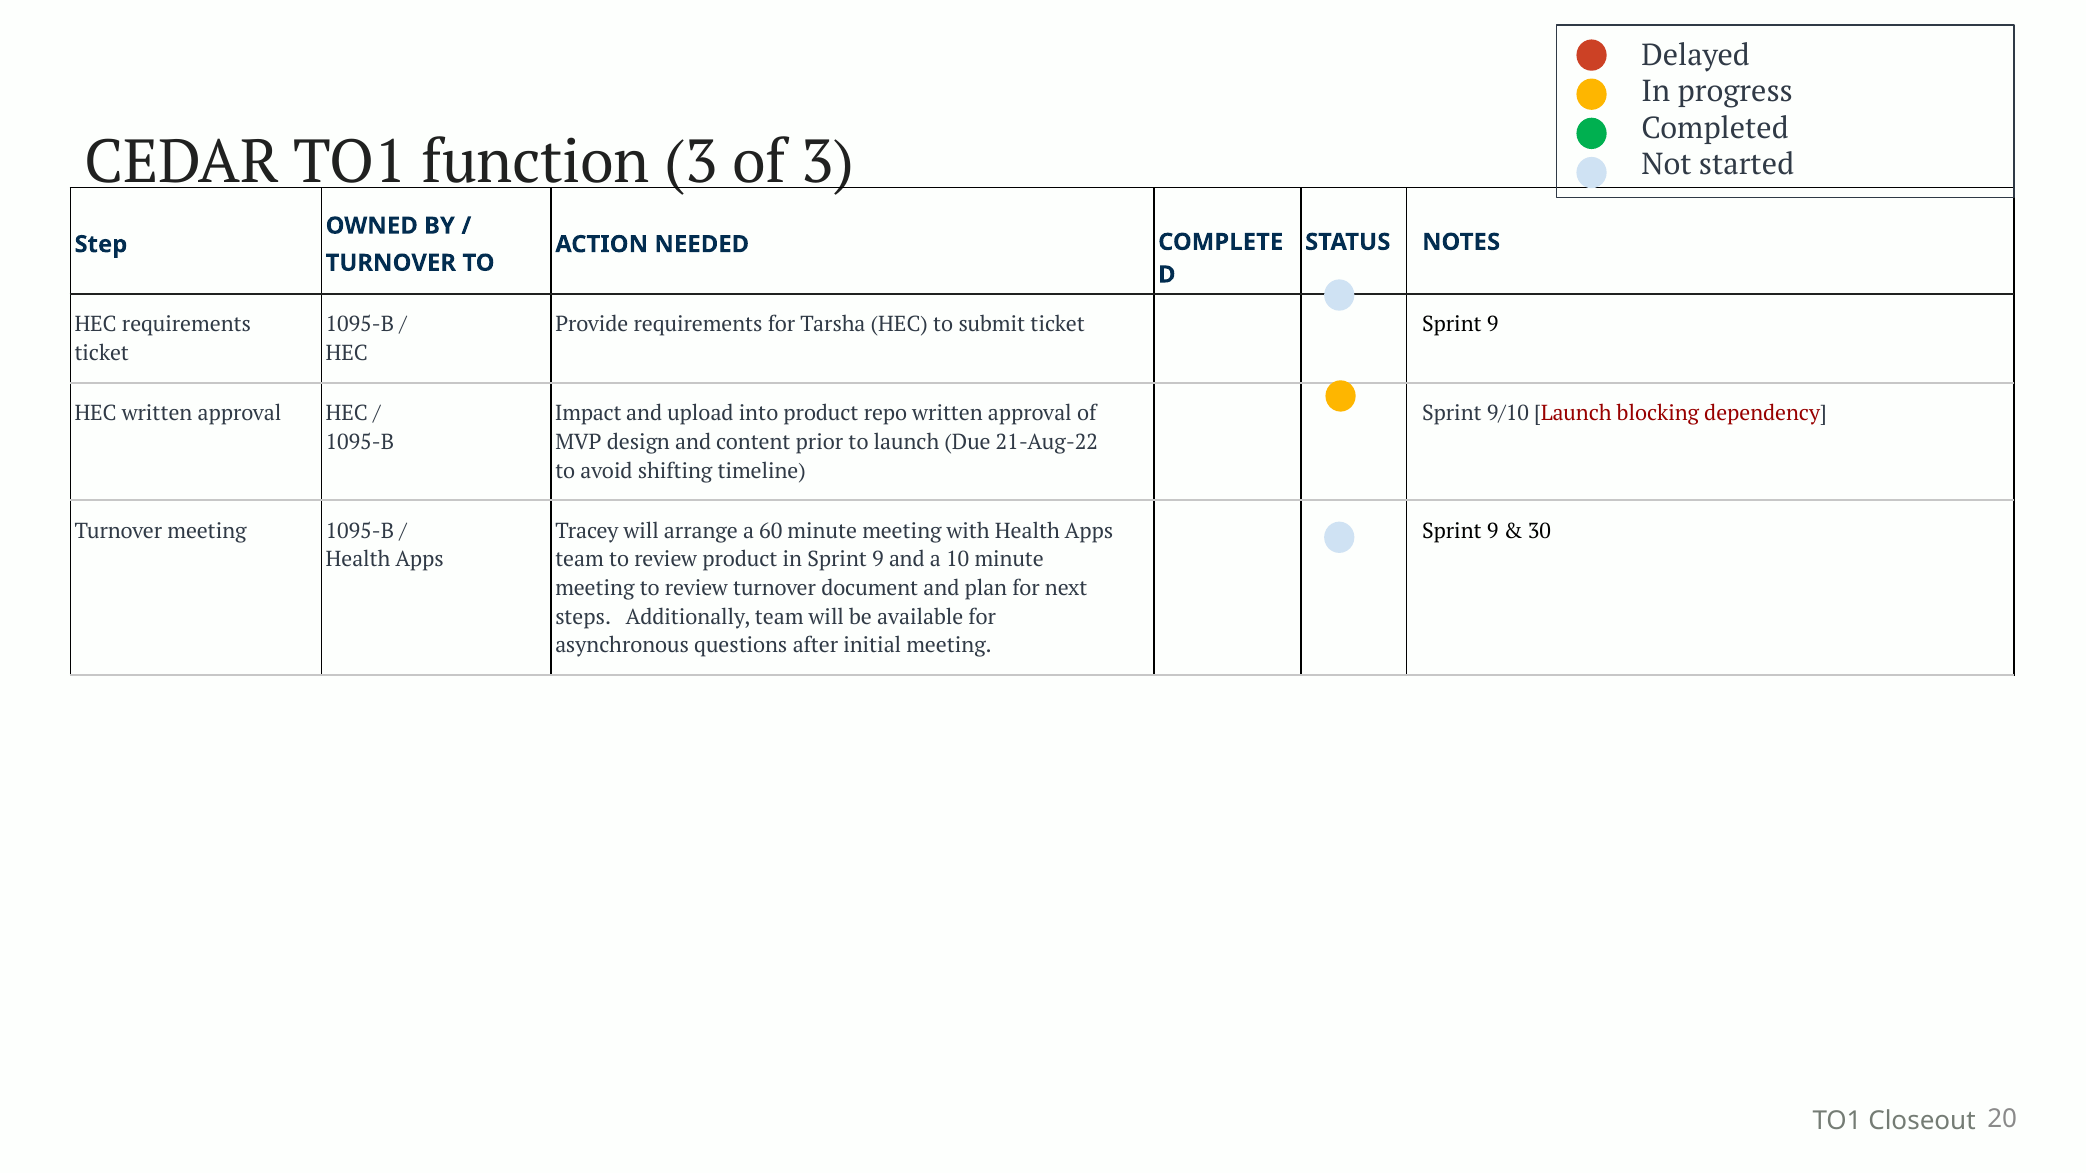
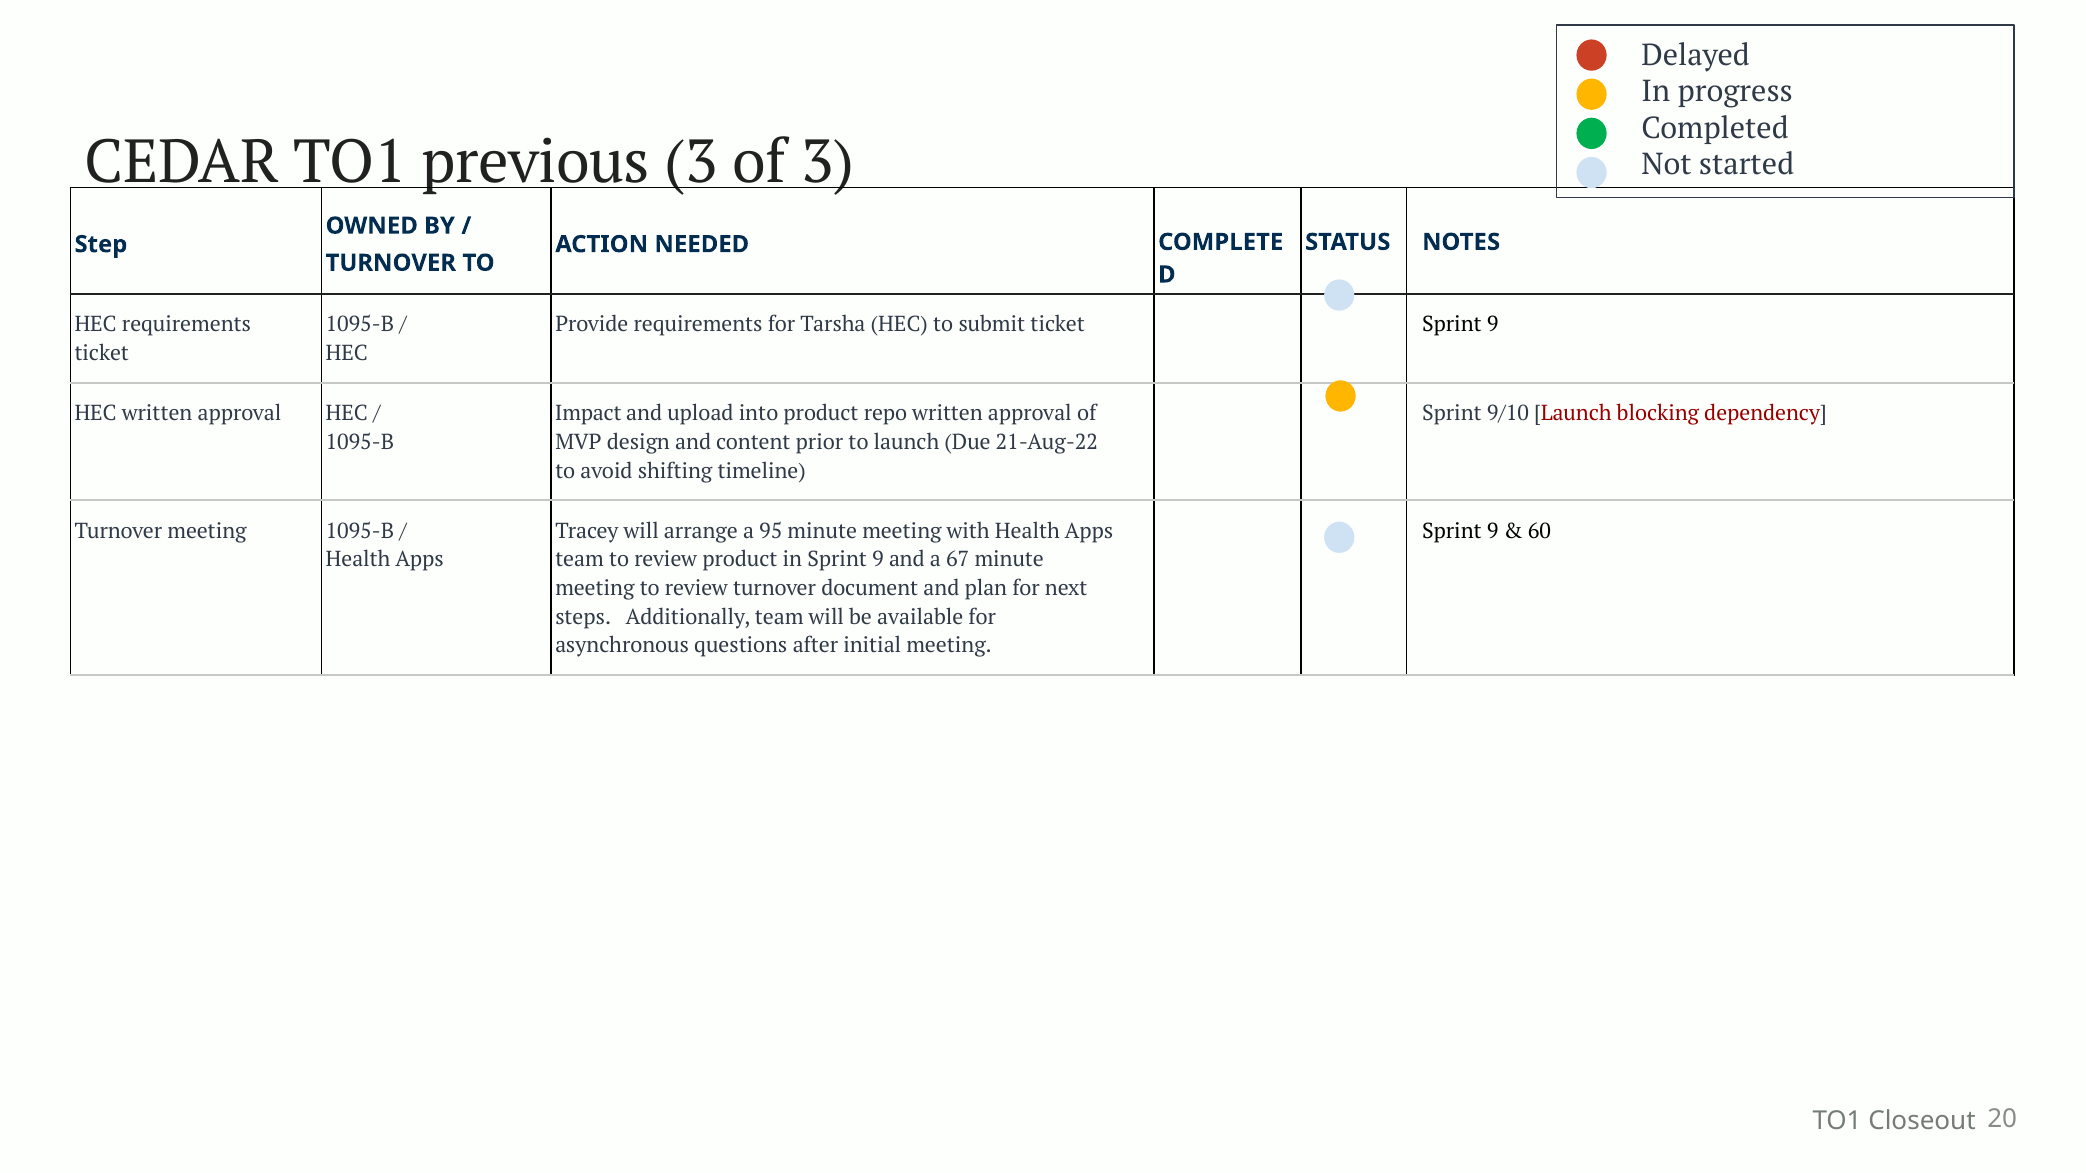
function: function -> previous
60: 60 -> 95
30: 30 -> 60
10: 10 -> 67
